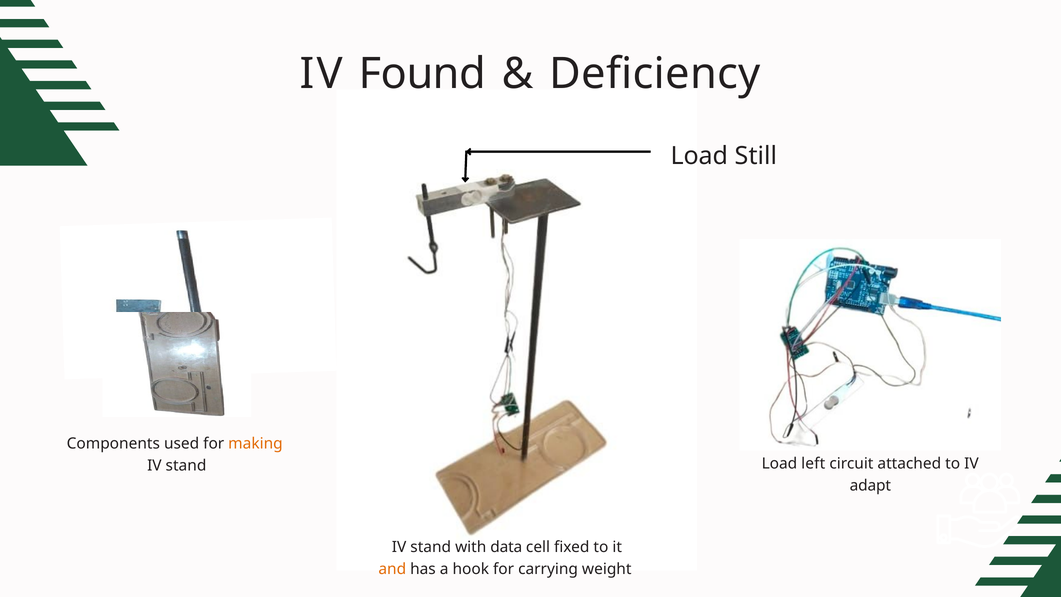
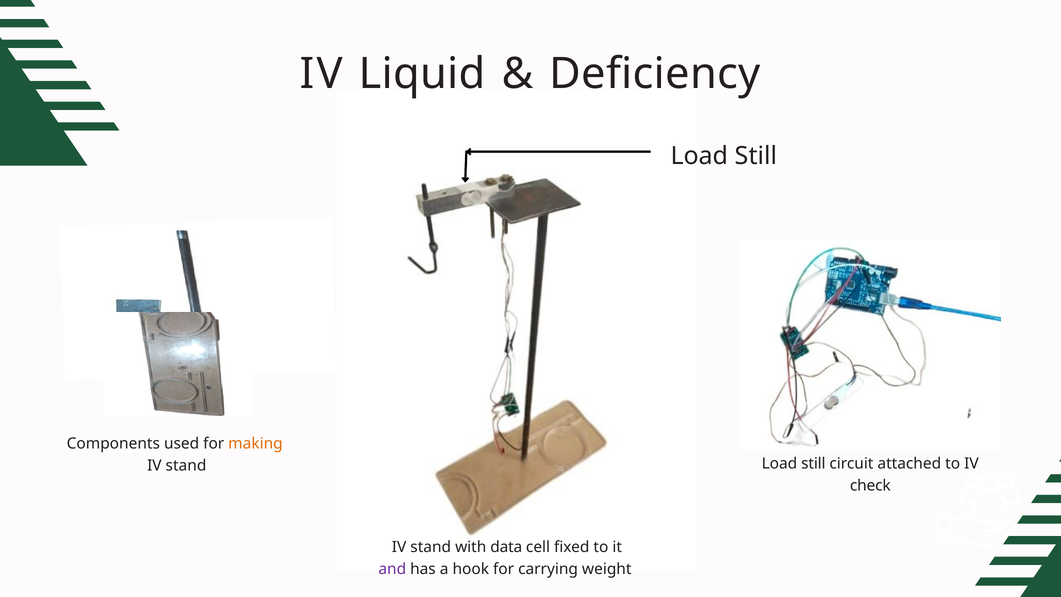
Found: Found -> Liquid
stand Load left: left -> still
adapt: adapt -> check
and colour: orange -> purple
